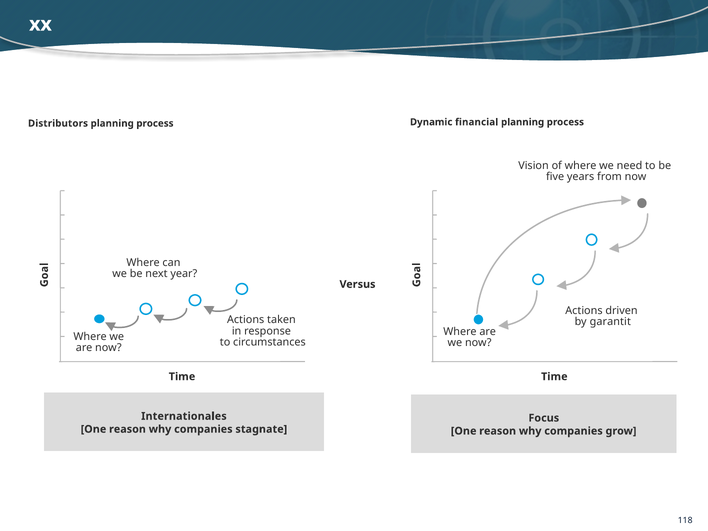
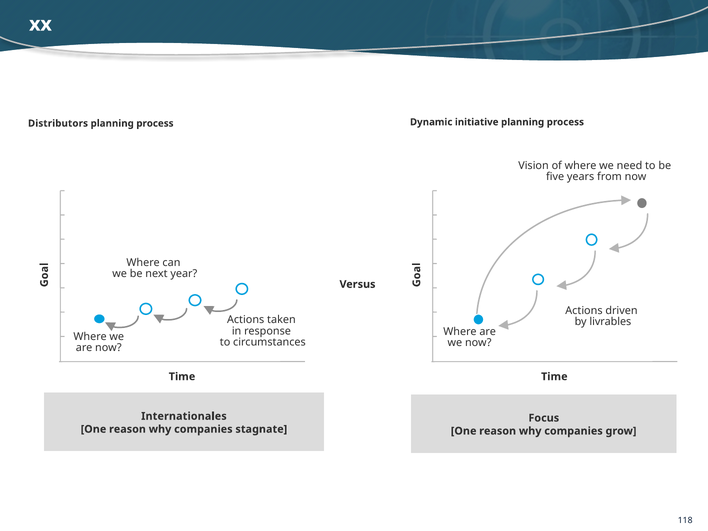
financial: financial -> initiative
garantit: garantit -> livrables
